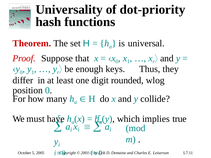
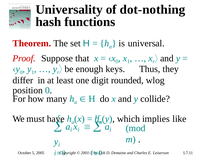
dot-priority: dot-priority -> dot-nothing
true: true -> like
